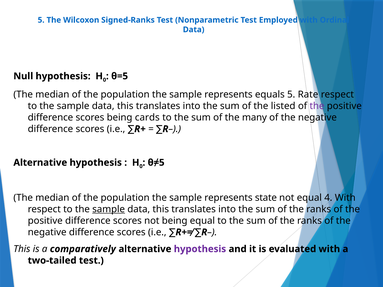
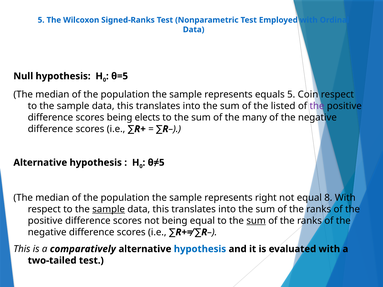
Rate: Rate -> Coin
cards: cards -> elects
state: state -> right
4: 4 -> 8
sum at (256, 221) underline: none -> present
hypothesis at (200, 249) colour: purple -> blue
